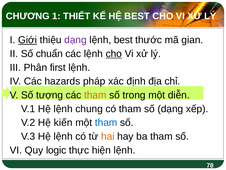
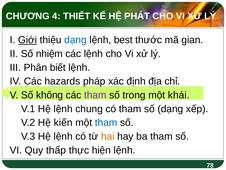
1: 1 -> 4
HỆ BEST: BEST -> PHÁT
dạng at (75, 40) colour: purple -> blue
chuẩn: chuẩn -> nhiệm
cho at (114, 54) underline: present -> none
first: first -> biết
tượng: tượng -> không
tham at (95, 95) colour: orange -> purple
diễn: diễn -> khái
logic: logic -> thấp
